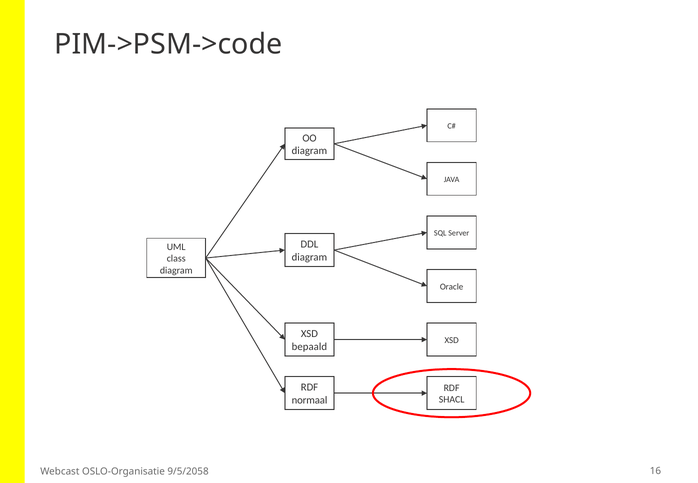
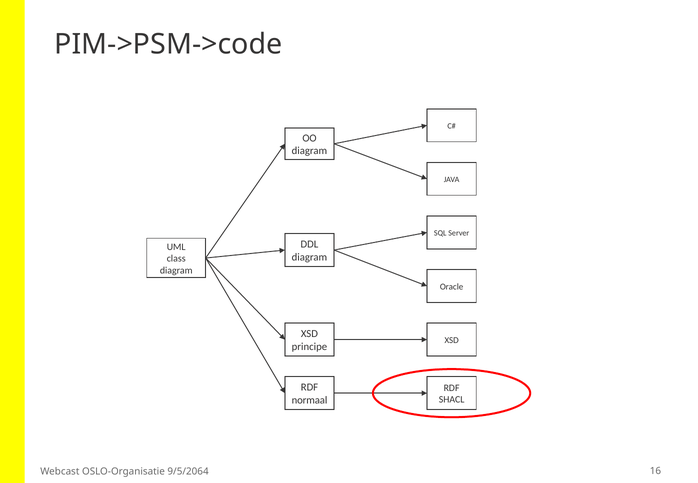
bepaald: bepaald -> principe
9/5/2058: 9/5/2058 -> 9/5/2064
